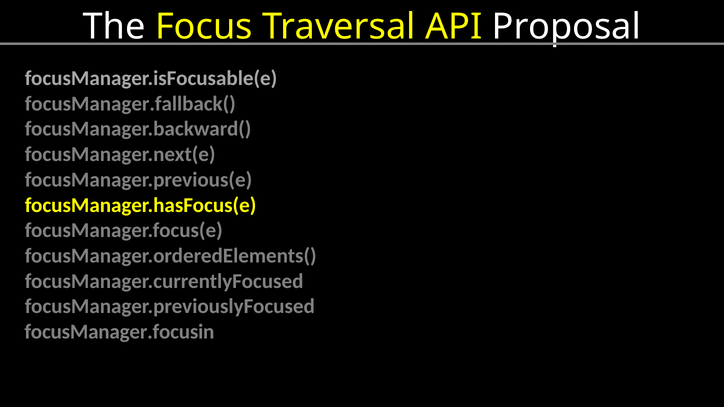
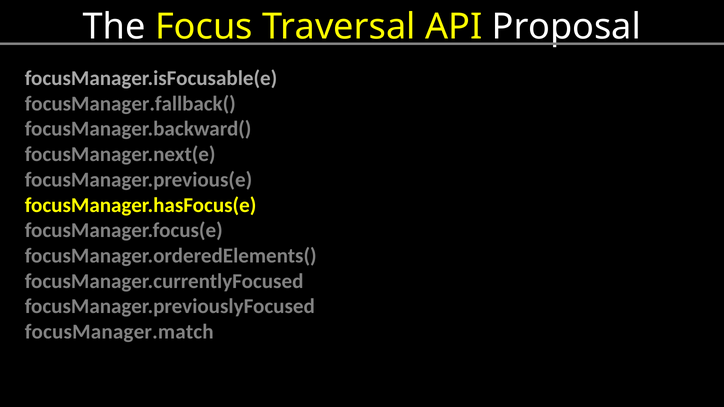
focusManager.focusin: focusManager.focusin -> focusManager.match
